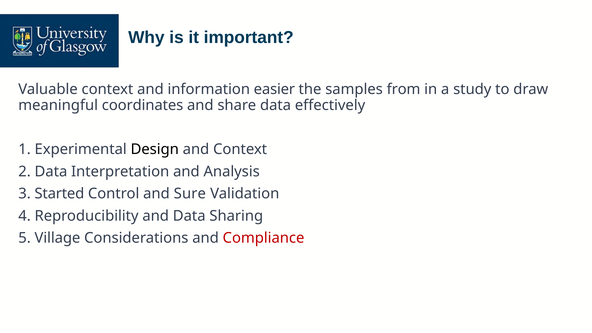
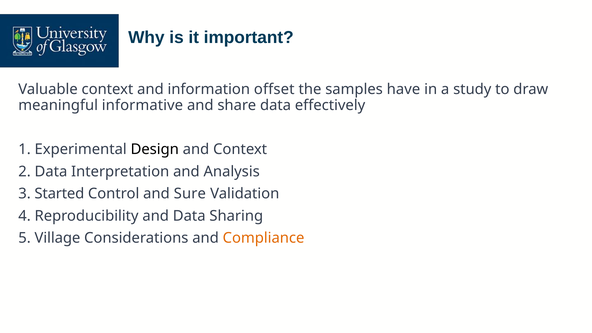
easier: easier -> offset
from: from -> have
coordinates: coordinates -> informative
Compliance colour: red -> orange
